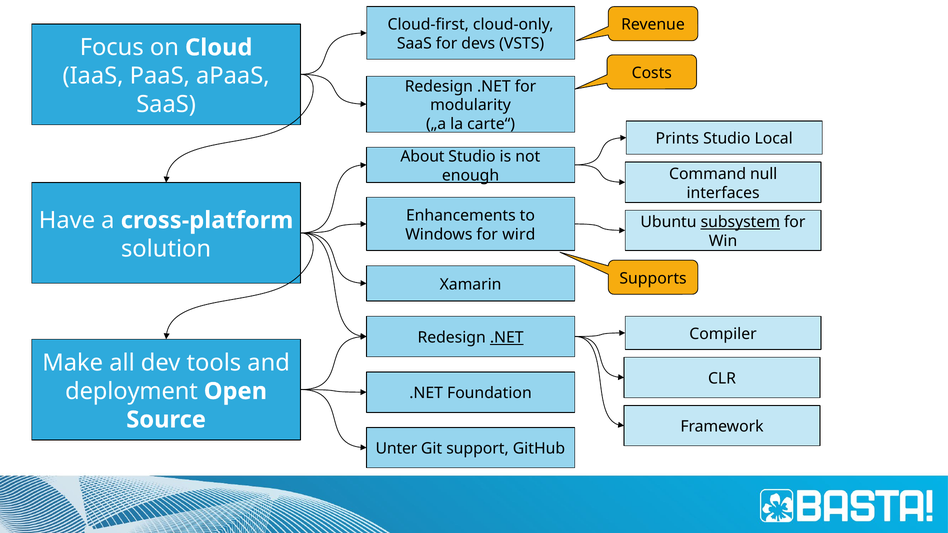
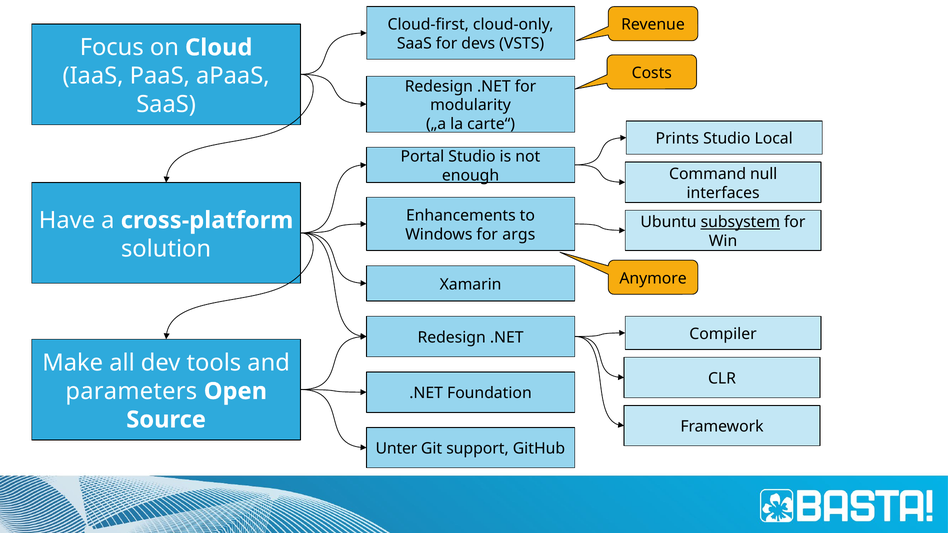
About: About -> Portal
wird: wird -> args
Supports: Supports -> Anymore
.NET at (507, 338) underline: present -> none
deployment: deployment -> parameters
